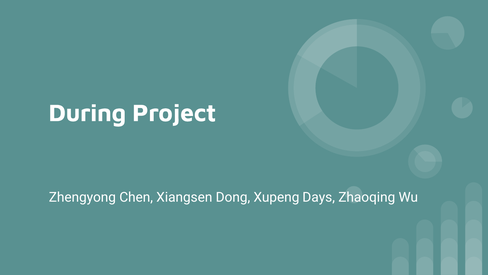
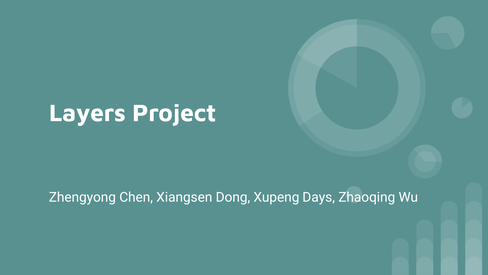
During: During -> Layers
